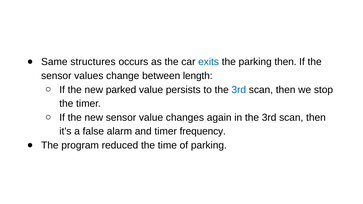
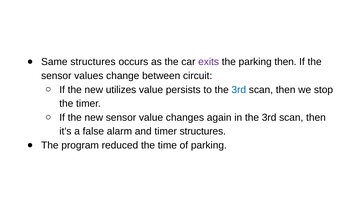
exits colour: blue -> purple
length: length -> circuit
parked: parked -> utilizes
timer frequency: frequency -> structures
